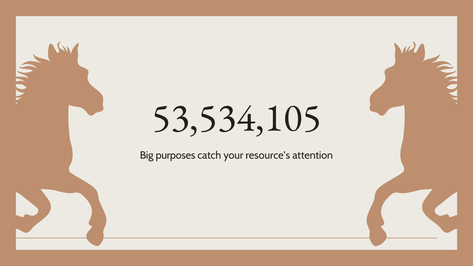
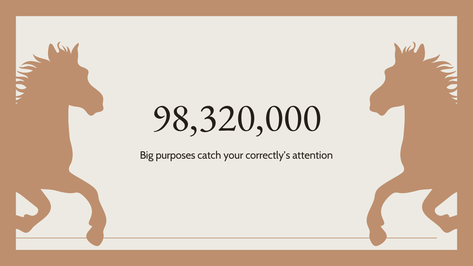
53,534,105: 53,534,105 -> 98,320,000
resource’s: resource’s -> correctly’s
